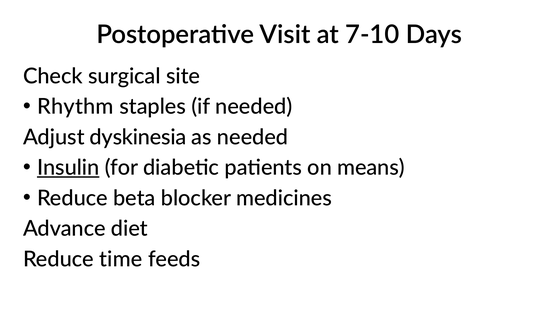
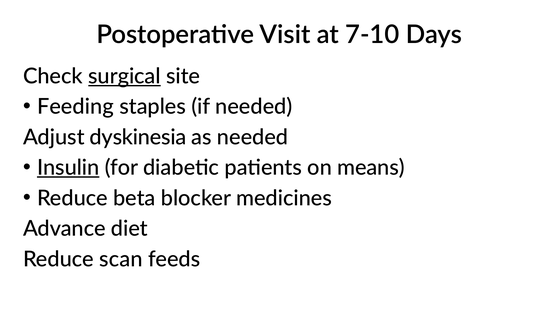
surgical underline: none -> present
Rhythm: Rhythm -> Feeding
time: time -> scan
